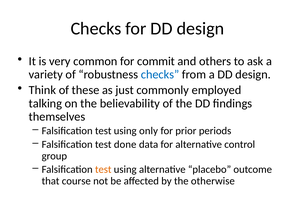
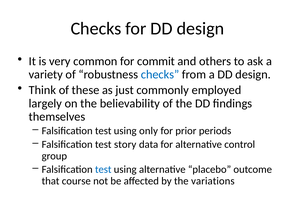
talking: talking -> largely
done: done -> story
test at (103, 170) colour: orange -> blue
otherwise: otherwise -> variations
